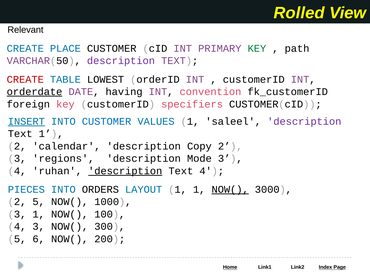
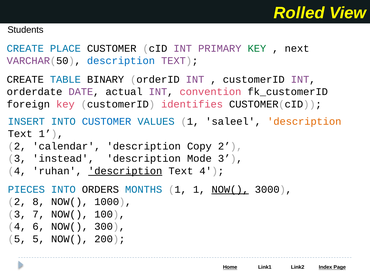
Relevant: Relevant -> Students
path: path -> next
description at (121, 61) colour: purple -> blue
CREATE at (25, 79) colour: red -> black
LOWEST: LOWEST -> BINARY
orderdate underline: present -> none
having: having -> actual
specifiers: specifiers -> identifies
INSERT underline: present -> none
description at (304, 121) colour: purple -> orange
regions: regions -> instead
LAYOUT: LAYOUT -> MONTHS
2 5: 5 -> 8
3 1: 1 -> 7
4 3: 3 -> 6
5 6: 6 -> 5
